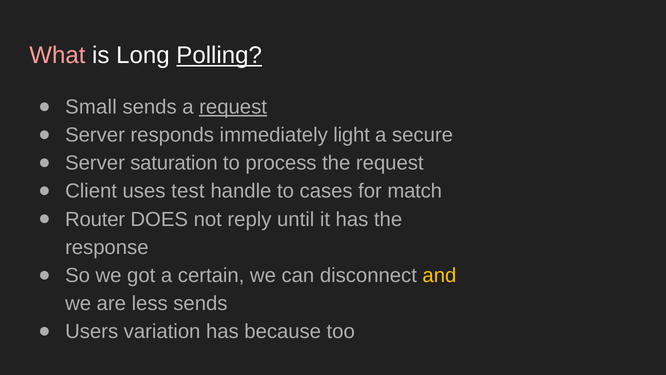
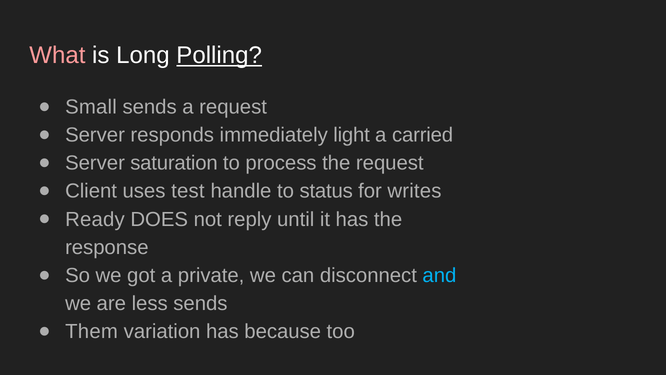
request at (233, 107) underline: present -> none
secure: secure -> carried
cases: cases -> status
match: match -> writes
Router: Router -> Ready
certain: certain -> private
and colour: yellow -> light blue
Users: Users -> Them
